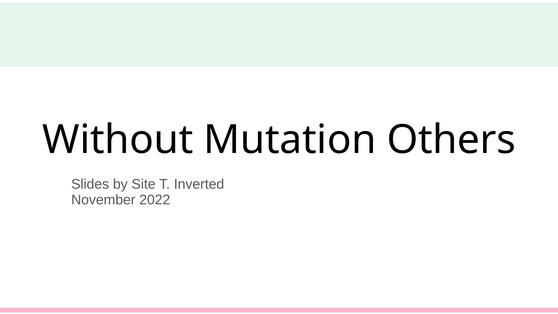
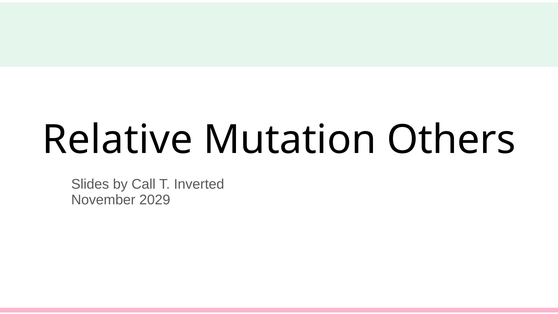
Without: Without -> Relative
Site: Site -> Call
2022: 2022 -> 2029
